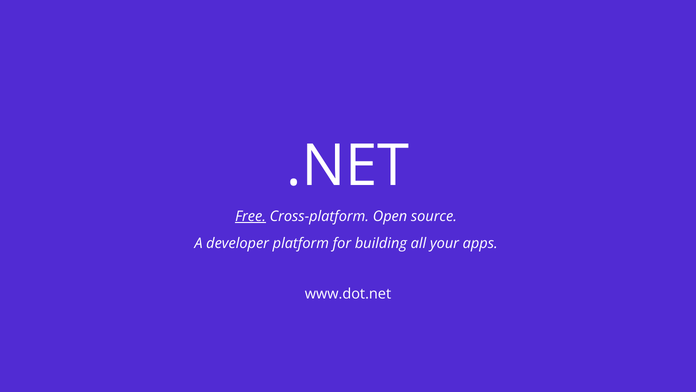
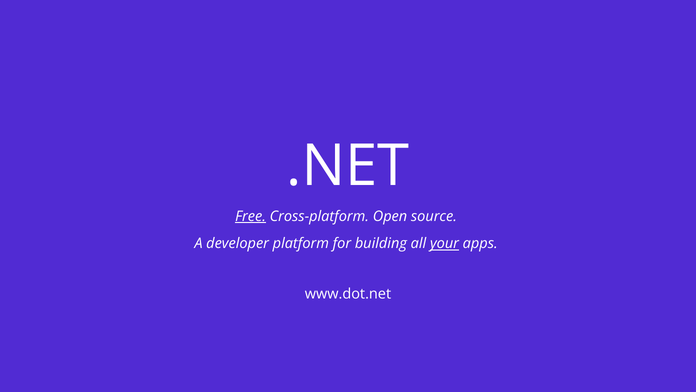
your underline: none -> present
